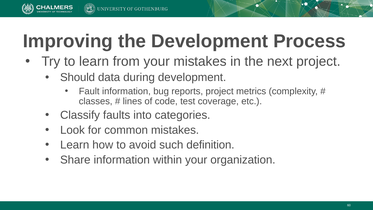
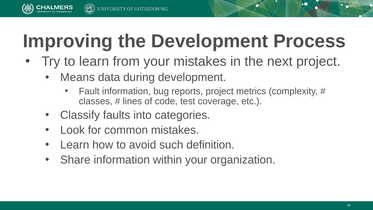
Should: Should -> Means
